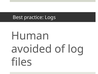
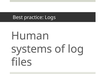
avoided: avoided -> systems
